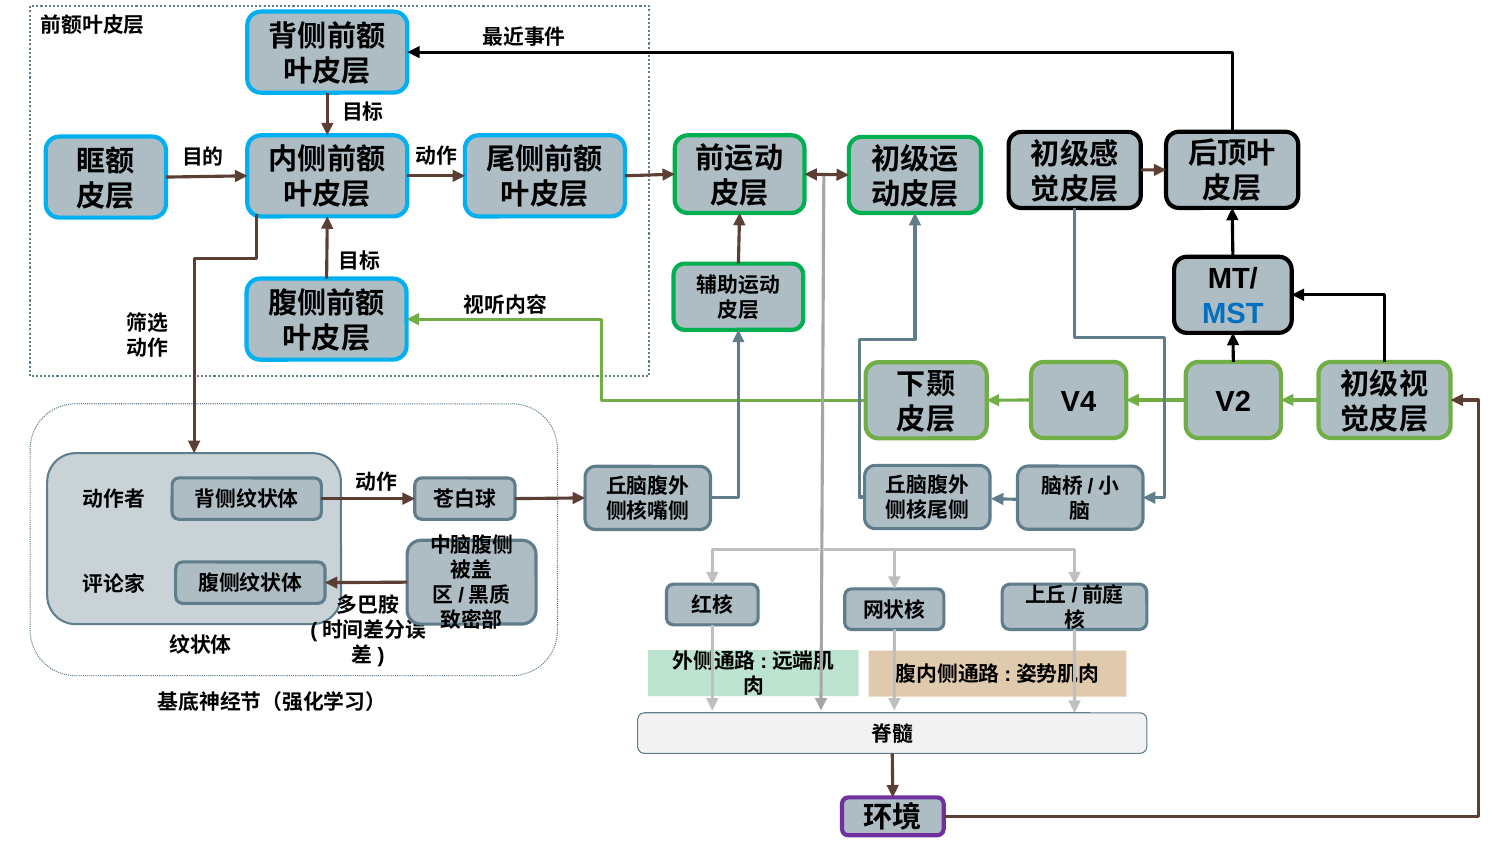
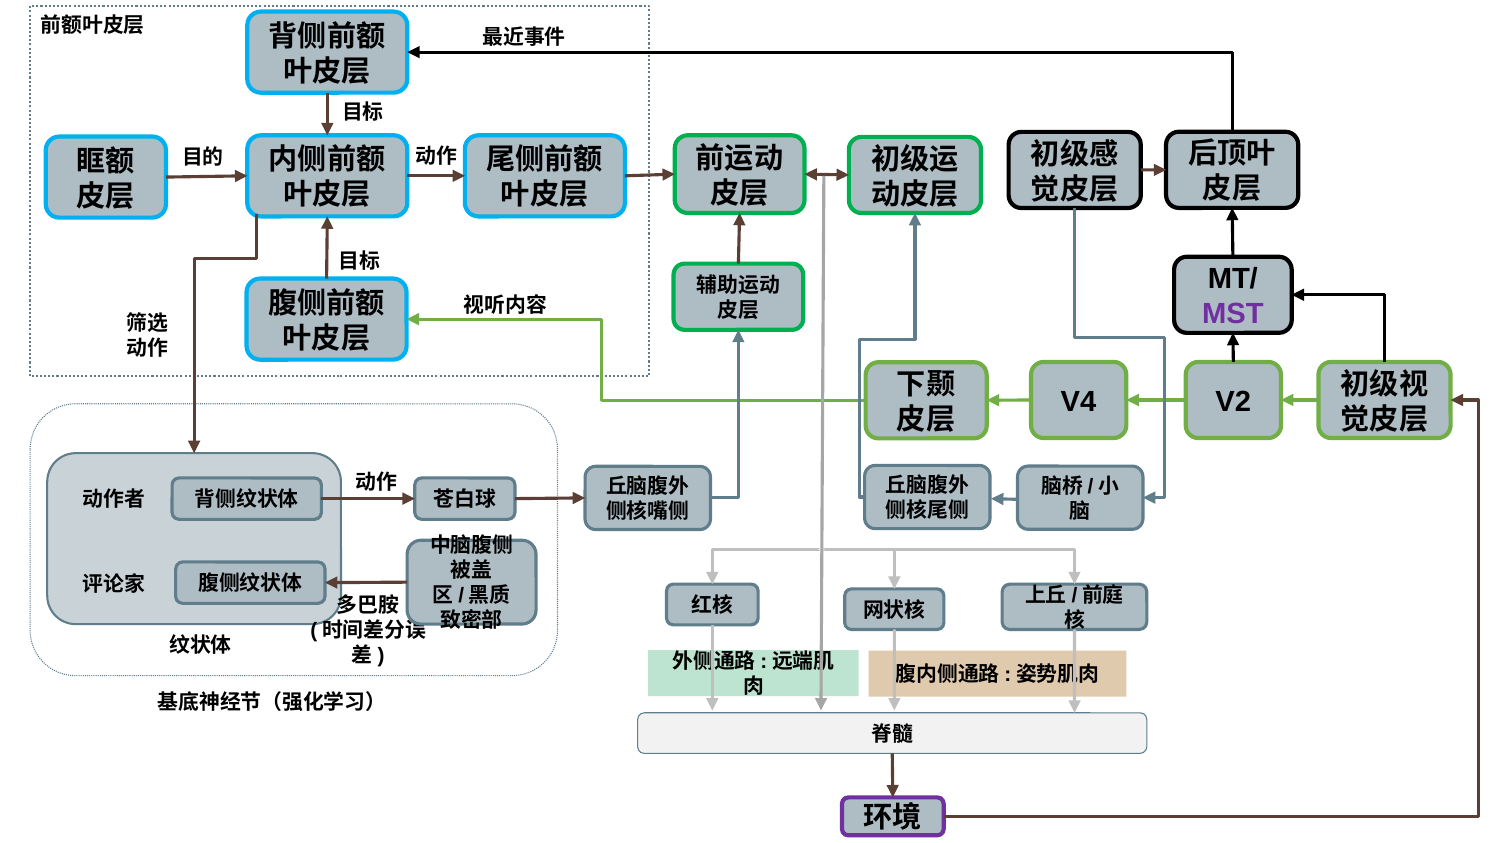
MST colour: blue -> purple
